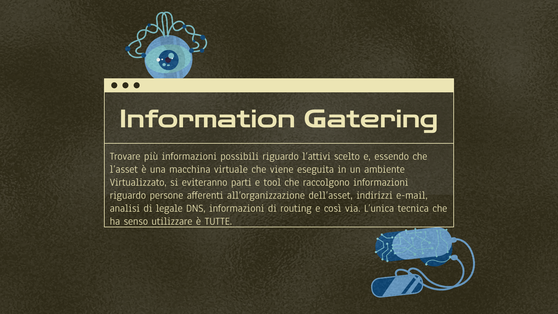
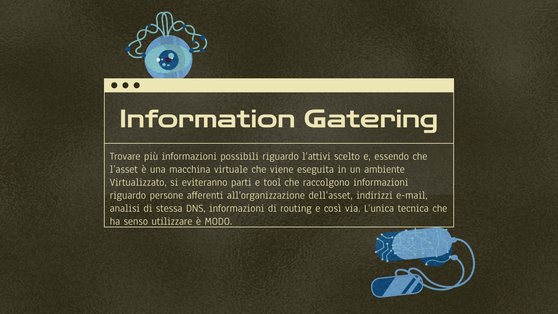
legale: legale -> stessa
TUTTE: TUTTE -> MODO
